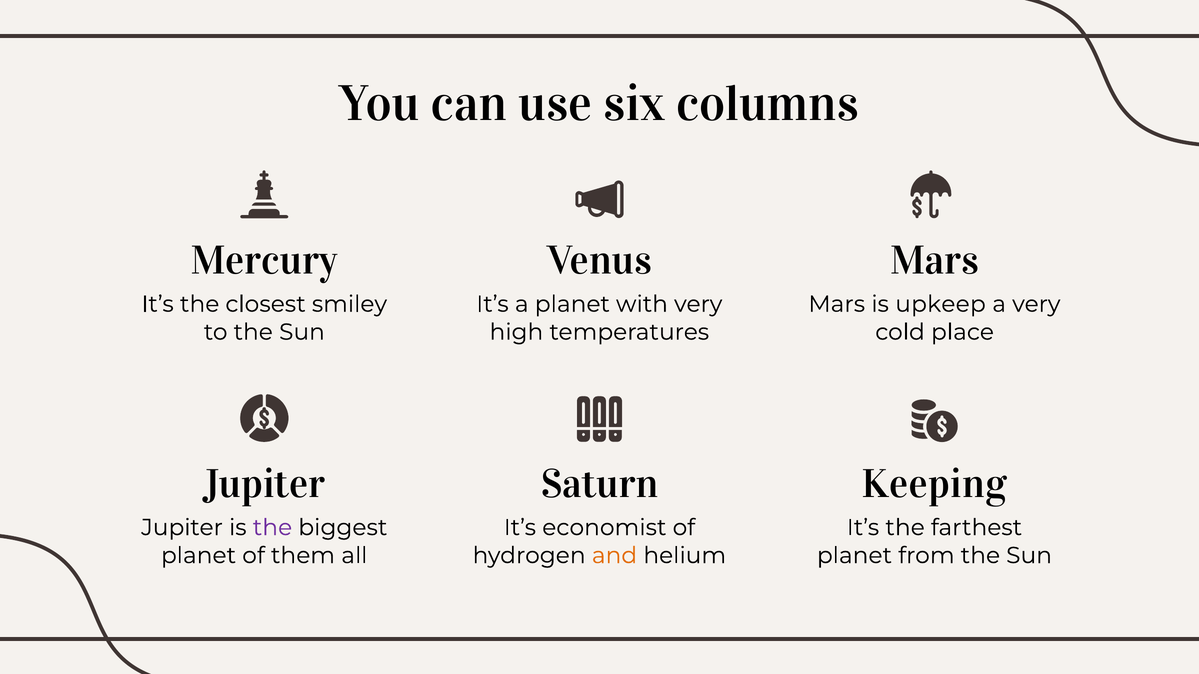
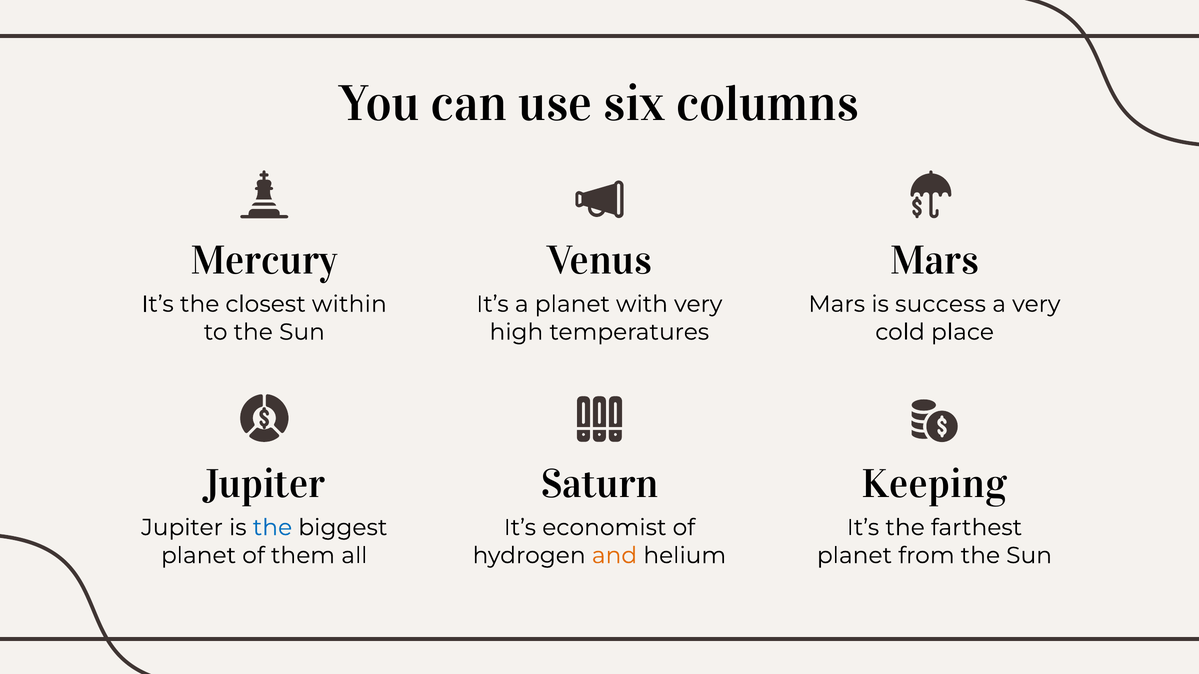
smiley: smiley -> within
upkeep: upkeep -> success
the at (272, 528) colour: purple -> blue
